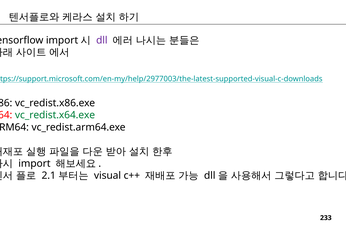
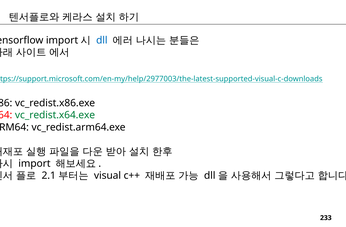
dll at (102, 40) colour: purple -> blue
